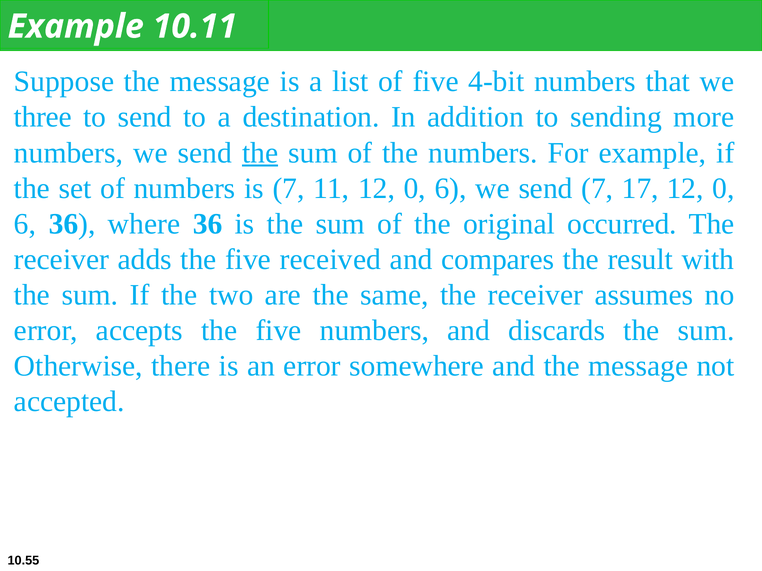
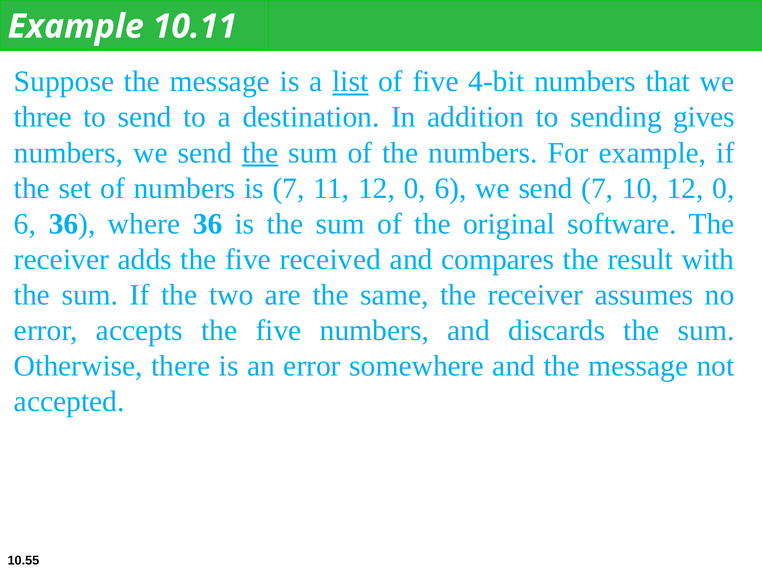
list underline: none -> present
more: more -> gives
17: 17 -> 10
occurred: occurred -> software
